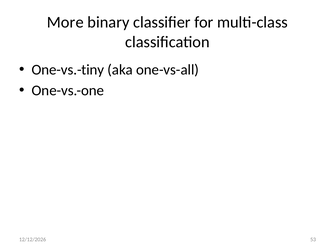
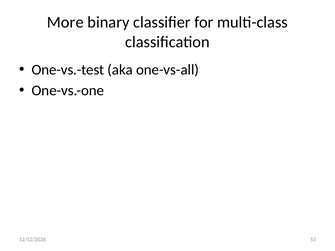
One-vs.-tiny: One-vs.-tiny -> One-vs.-test
